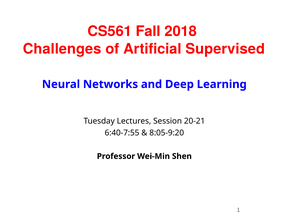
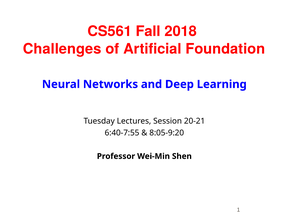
Supervised: Supervised -> Foundation
